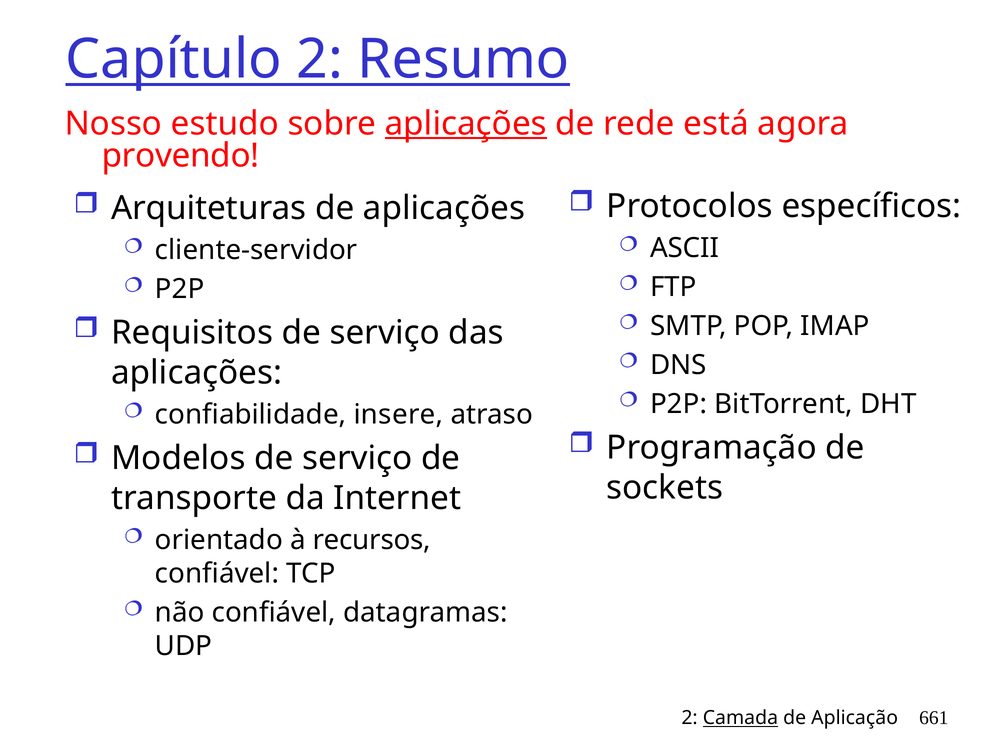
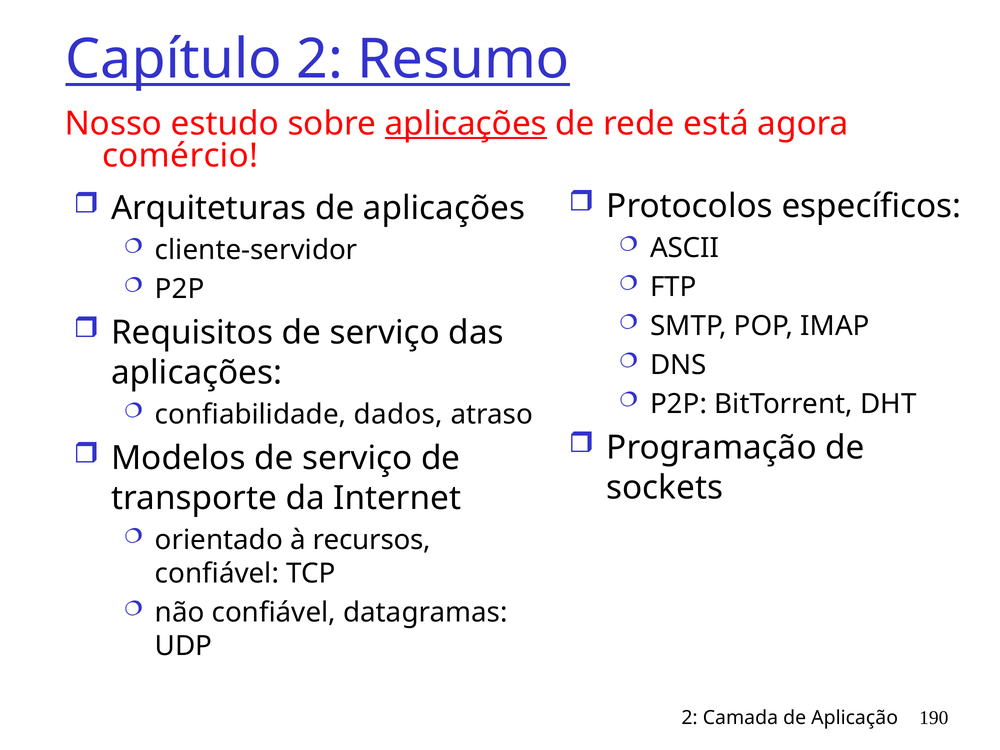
provendo: provendo -> comércio
insere: insere -> dados
Camada underline: present -> none
661: 661 -> 190
